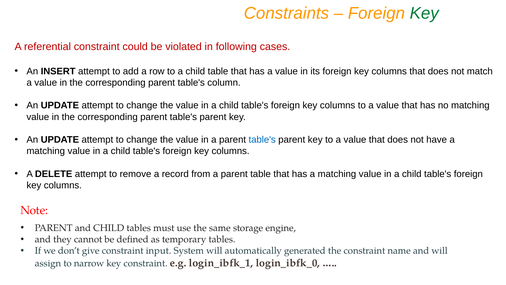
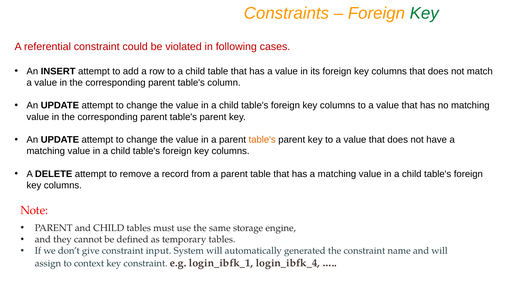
table's at (262, 140) colour: blue -> orange
narrow: narrow -> context
login_ibfk_0: login_ibfk_0 -> login_ibfk_4
